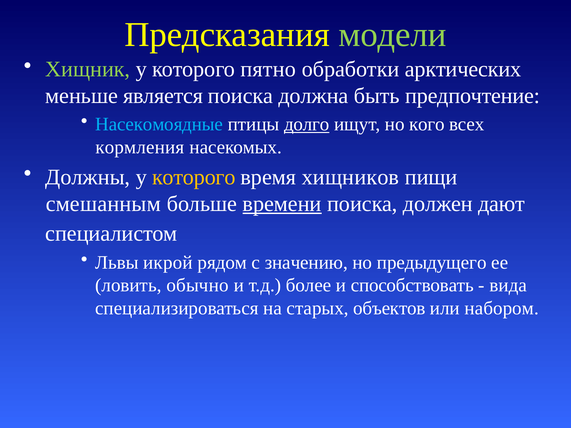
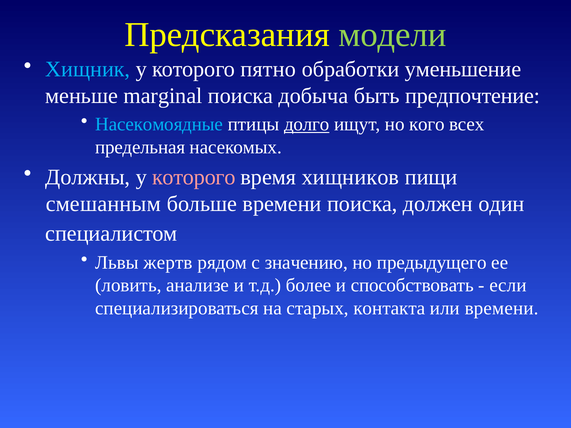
Хищник colour: light green -> light blue
арктических: арктических -> уменьшение
является: является -> marginal
должна: должна -> добыча
кормления: кормления -> предельная
которого at (194, 177) colour: yellow -> pink
времени at (282, 204) underline: present -> none
дают: дают -> один
икрой: икрой -> жертв
обычно: обычно -> анализе
вида: вида -> если
объектов: объектов -> контакта
или набором: набором -> времени
